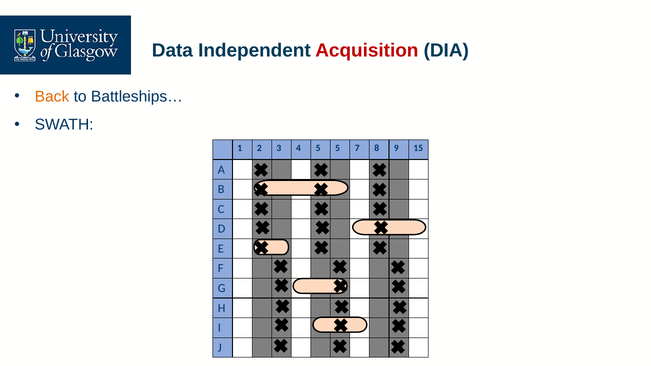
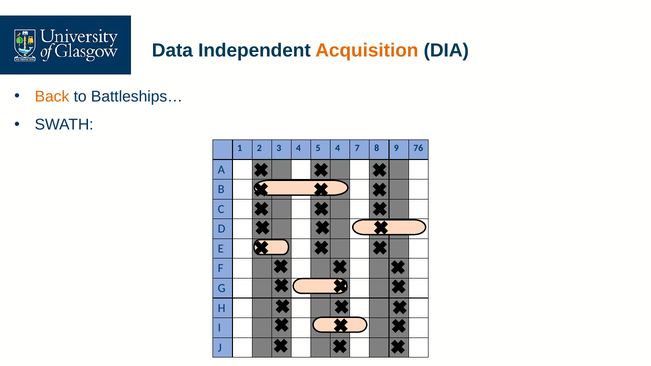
Acquisition colour: red -> orange
5 5: 5 -> 4
15: 15 -> 76
